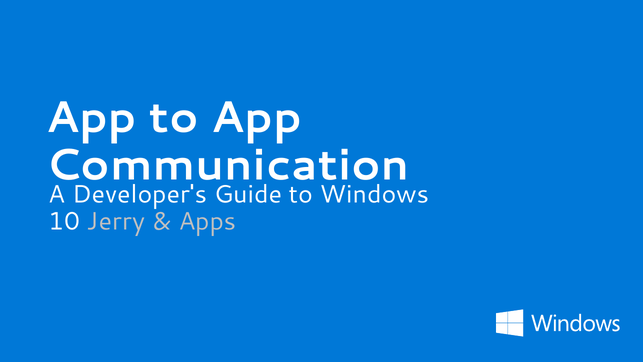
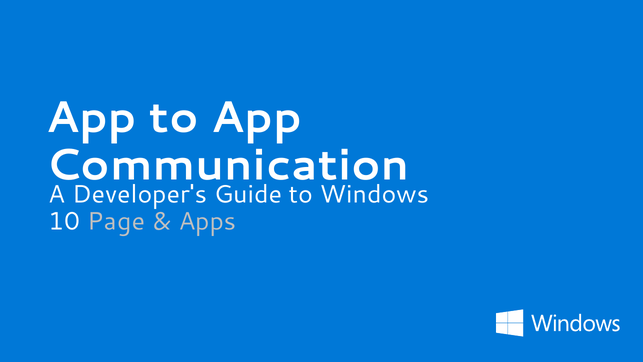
Jerry: Jerry -> Page
